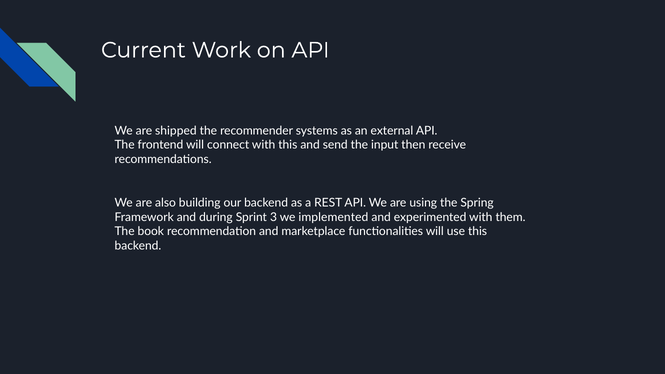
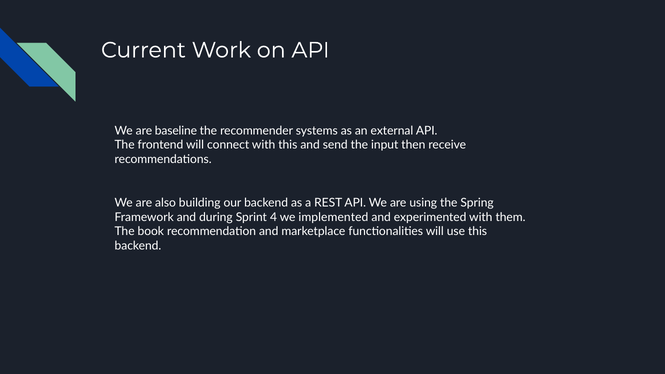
shipped: shipped -> baseline
3: 3 -> 4
